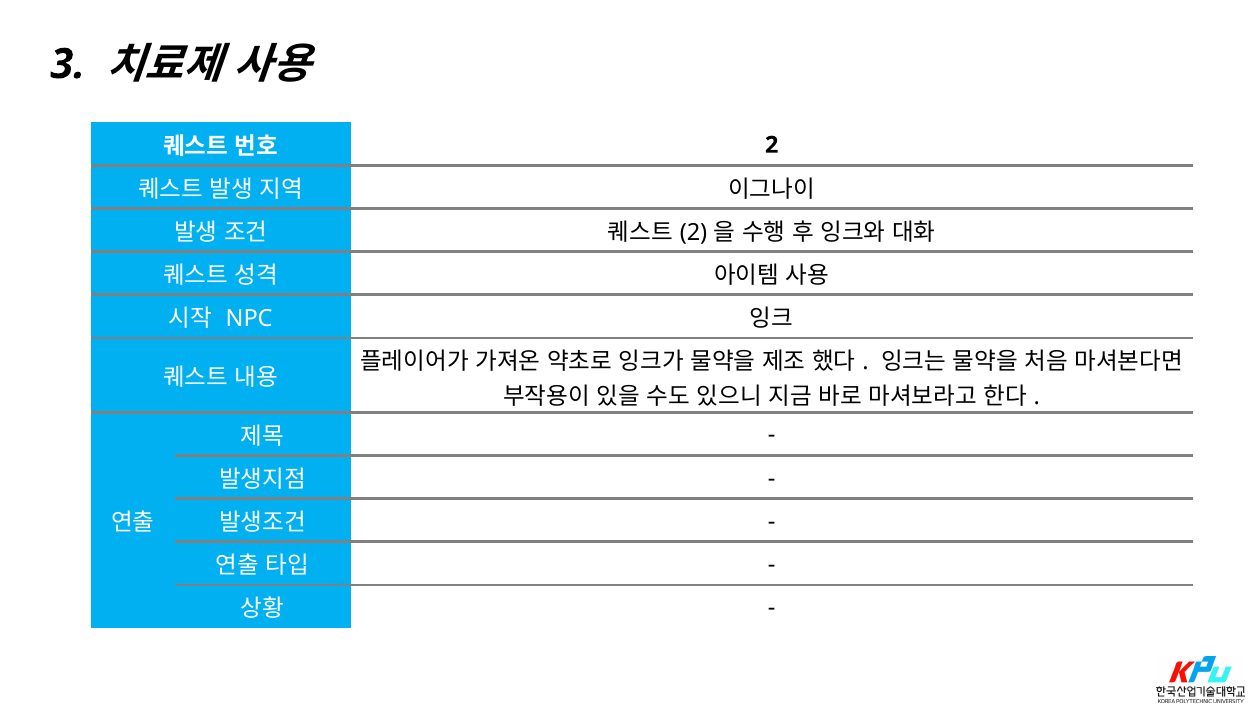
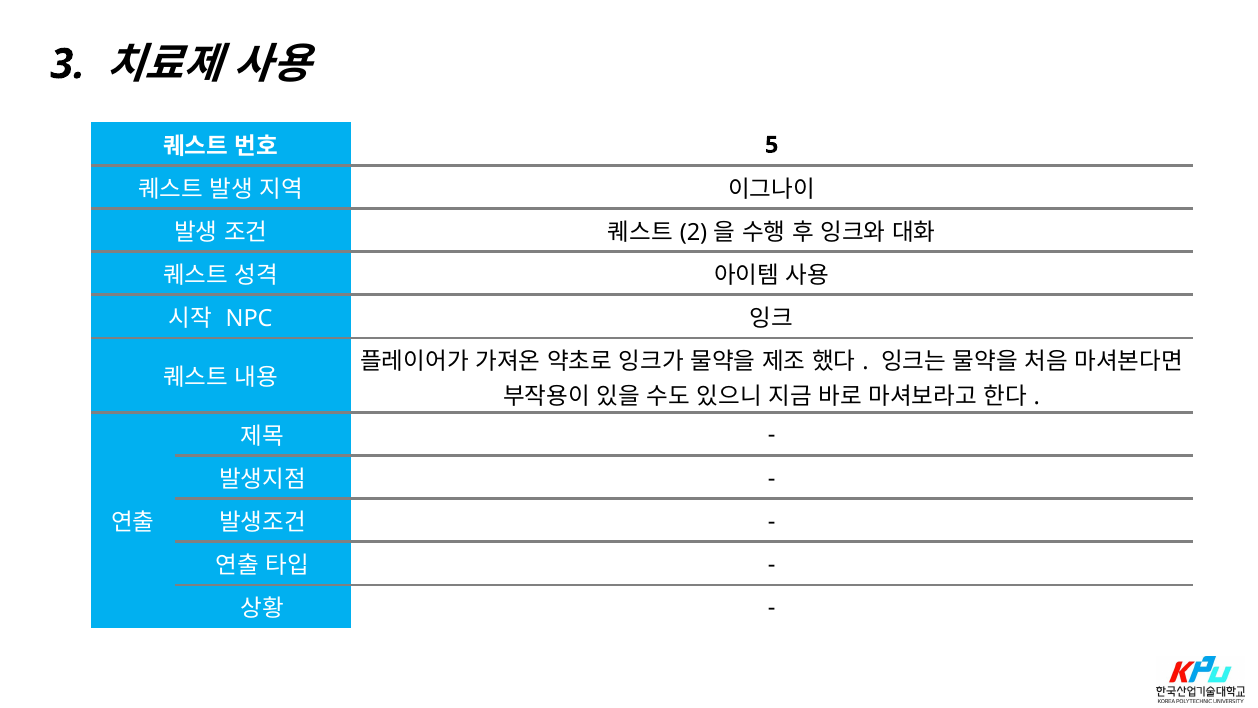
2 at (772, 145): 2 -> 5
